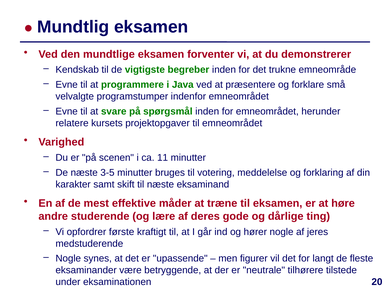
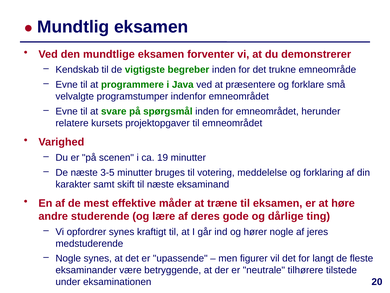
11: 11 -> 19
opfordrer første: første -> synes
